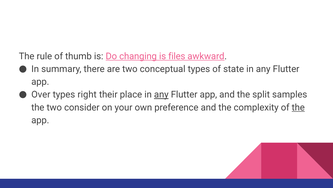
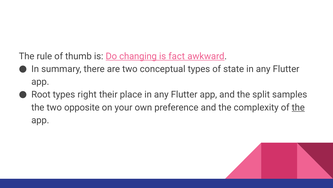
files: files -> fact
Over: Over -> Root
any at (161, 94) underline: present -> none
consider: consider -> opposite
